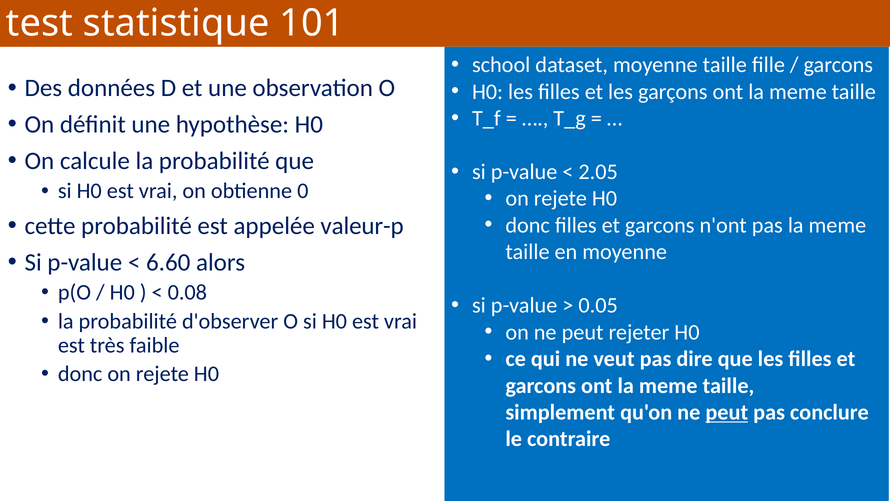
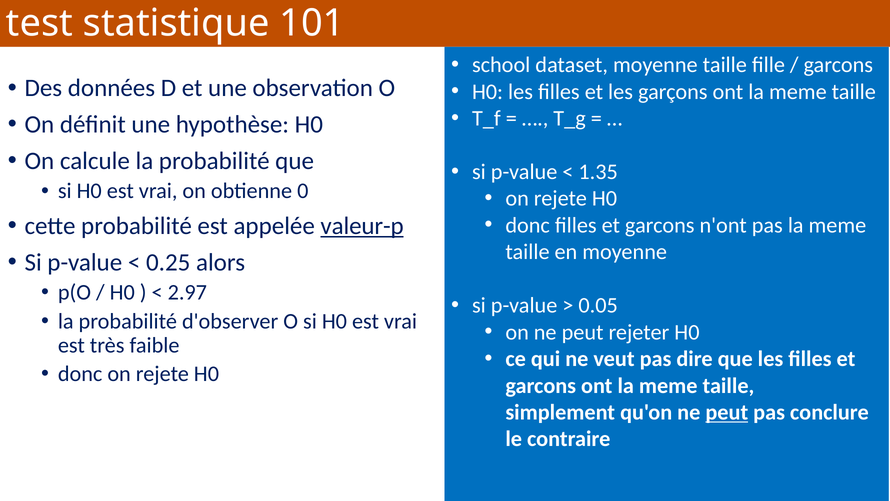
2.05: 2.05 -> 1.35
valeur-p underline: none -> present
6.60: 6.60 -> 0.25
0.08: 0.08 -> 2.97
